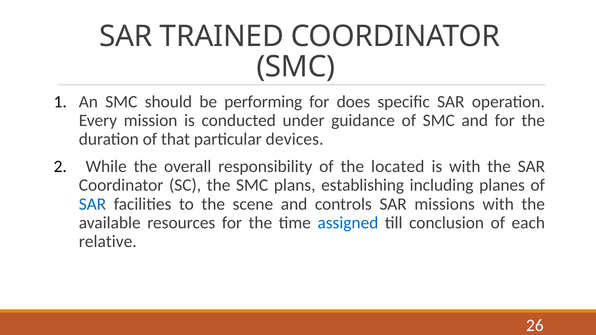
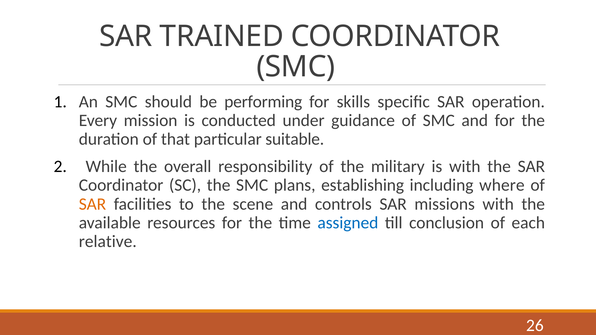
does: does -> skills
devices: devices -> suitable
located: located -> military
planes: planes -> where
SAR at (92, 204) colour: blue -> orange
